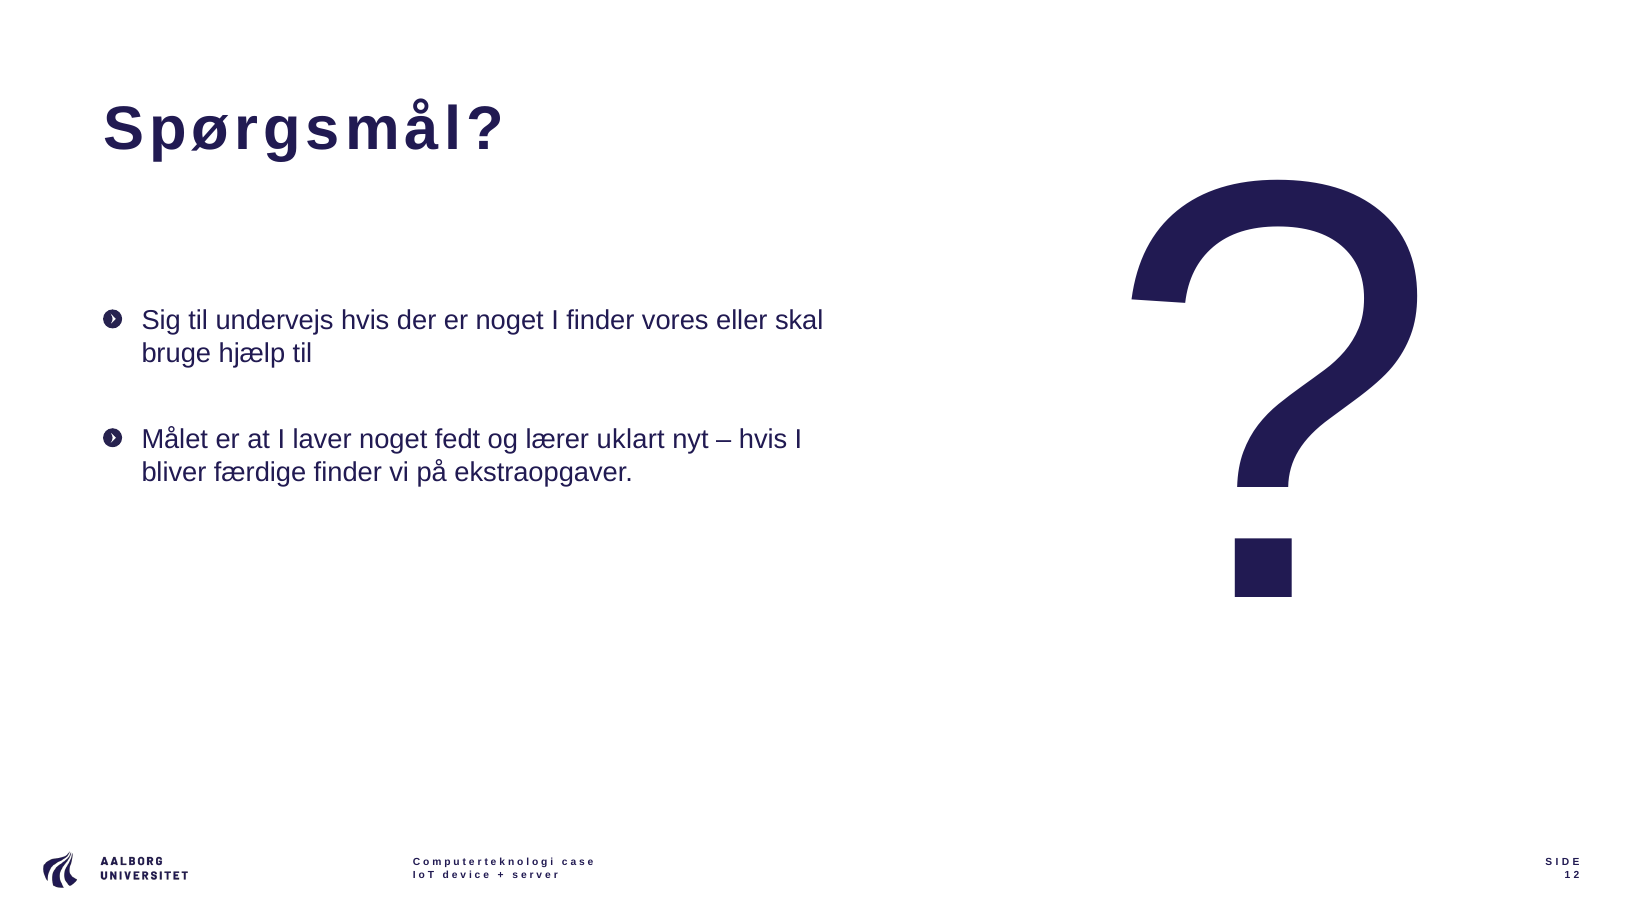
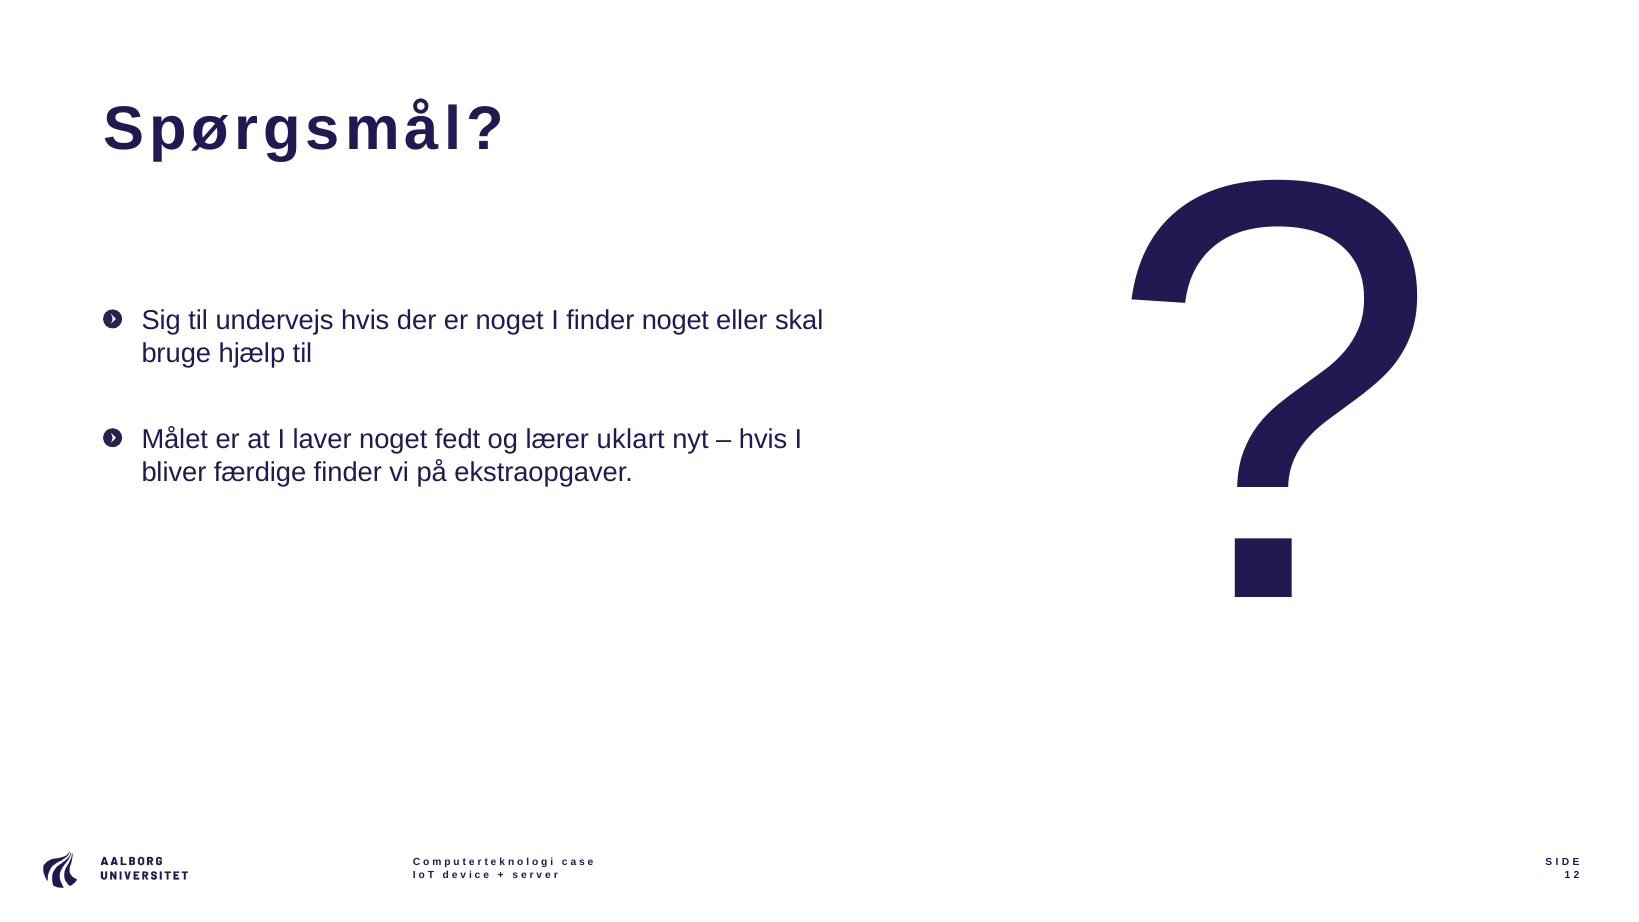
finder vores: vores -> noget
